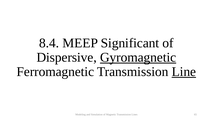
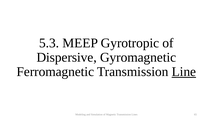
8.4: 8.4 -> 5.3
Significant: Significant -> Gyrotropic
Gyromagnetic underline: present -> none
